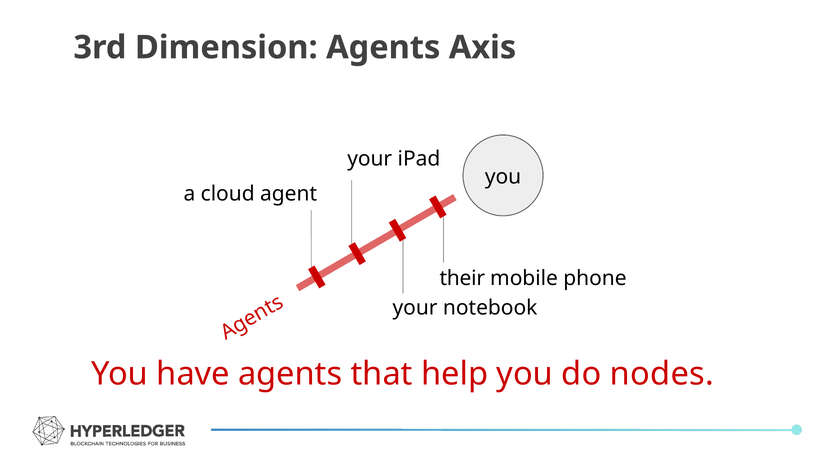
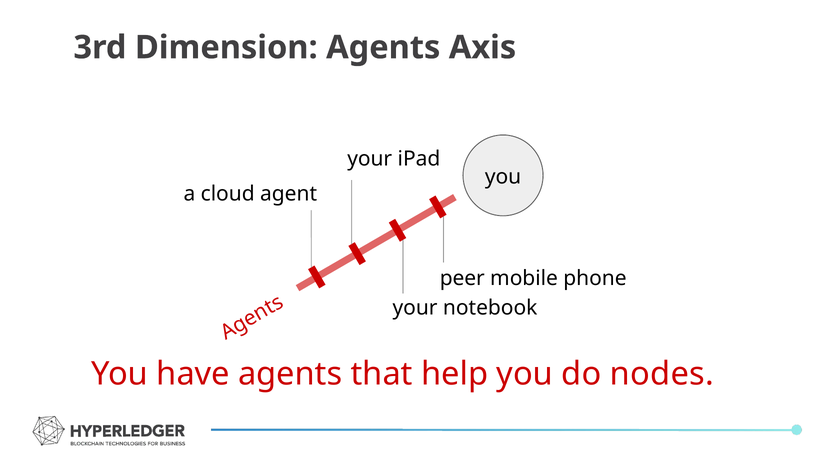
their: their -> peer
